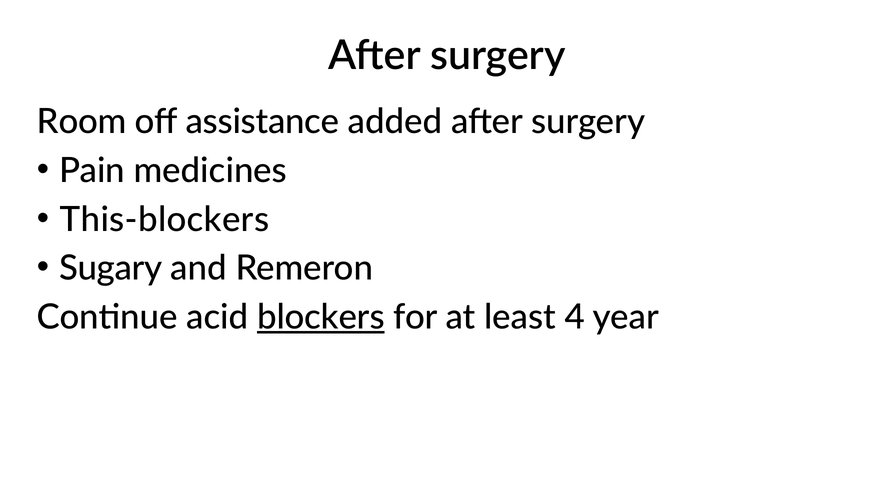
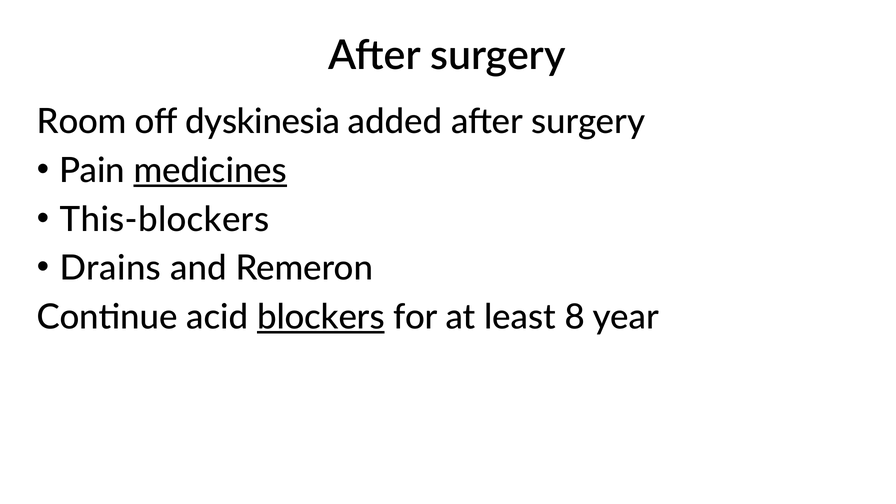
assistance: assistance -> dyskinesia
medicines underline: none -> present
Sugary: Sugary -> Drains
4: 4 -> 8
